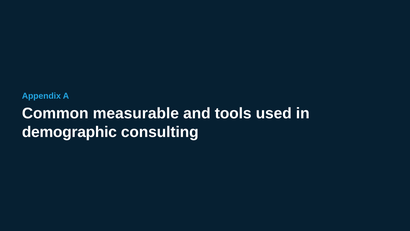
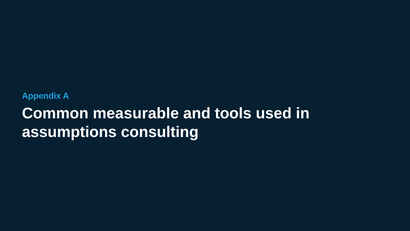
demographic: demographic -> assumptions
